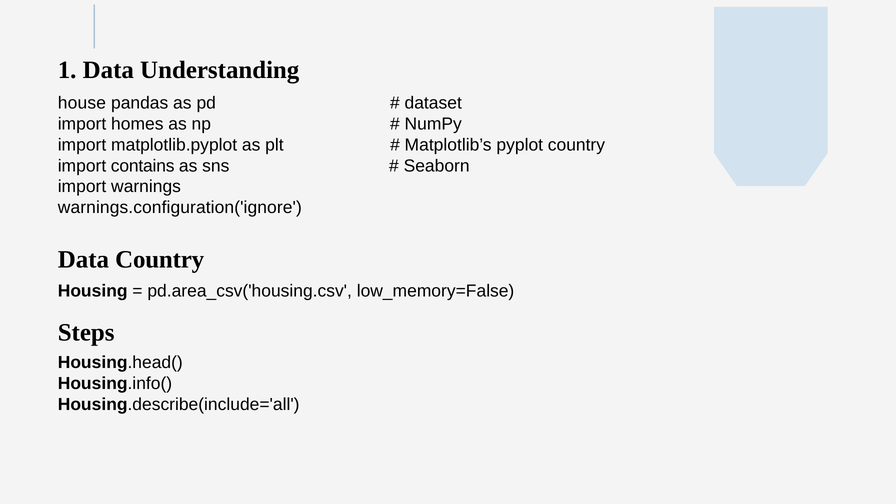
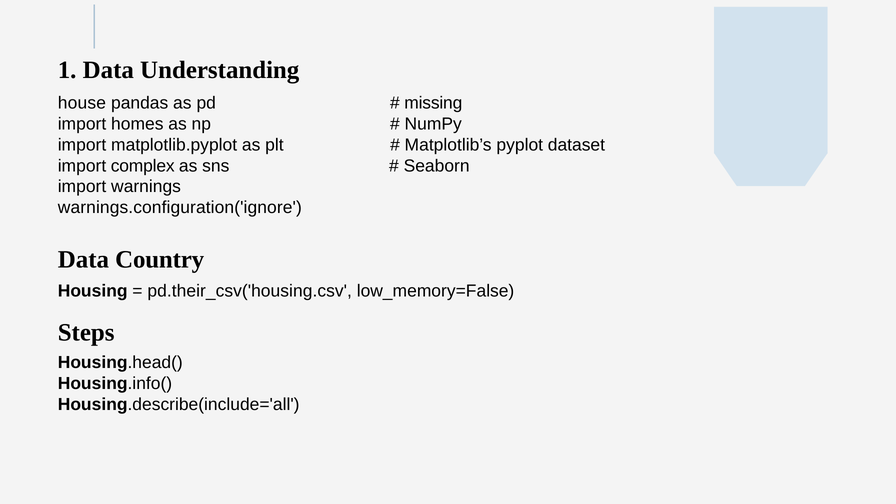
dataset: dataset -> missing
pyplot country: country -> dataset
contains: contains -> complex
pd.area_csv('housing.csv: pd.area_csv('housing.csv -> pd.their_csv('housing.csv
